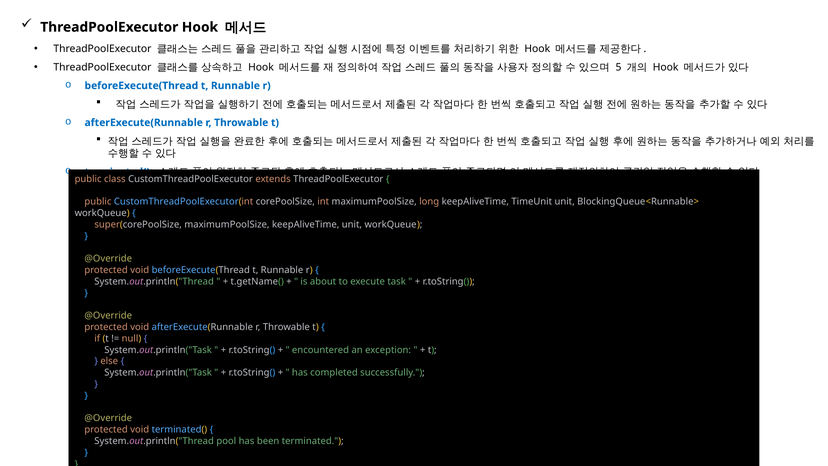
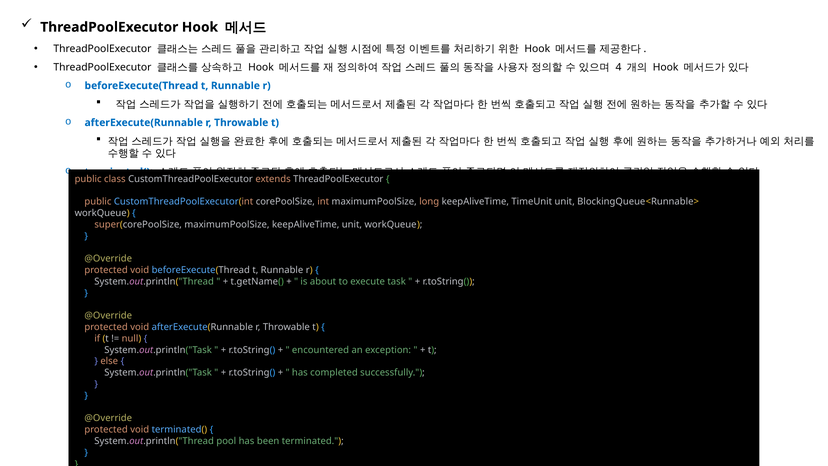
5: 5 -> 4
